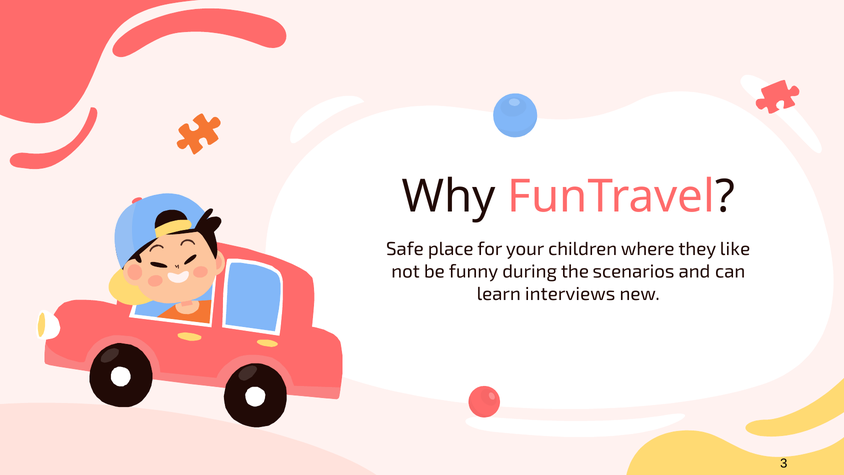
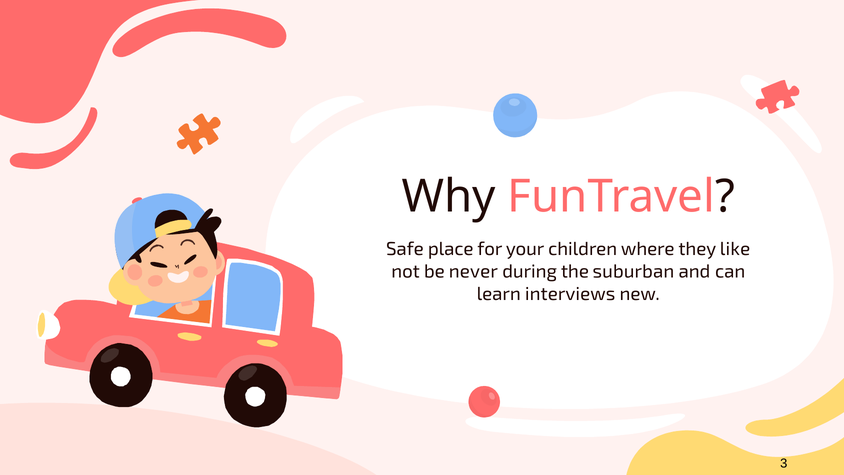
funny: funny -> never
scenarios: scenarios -> suburban
